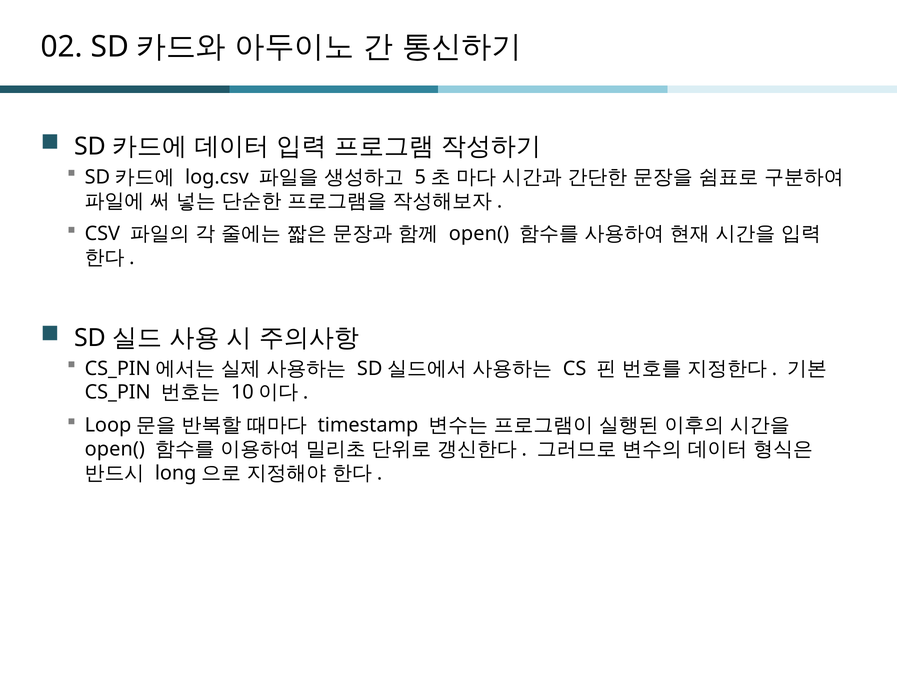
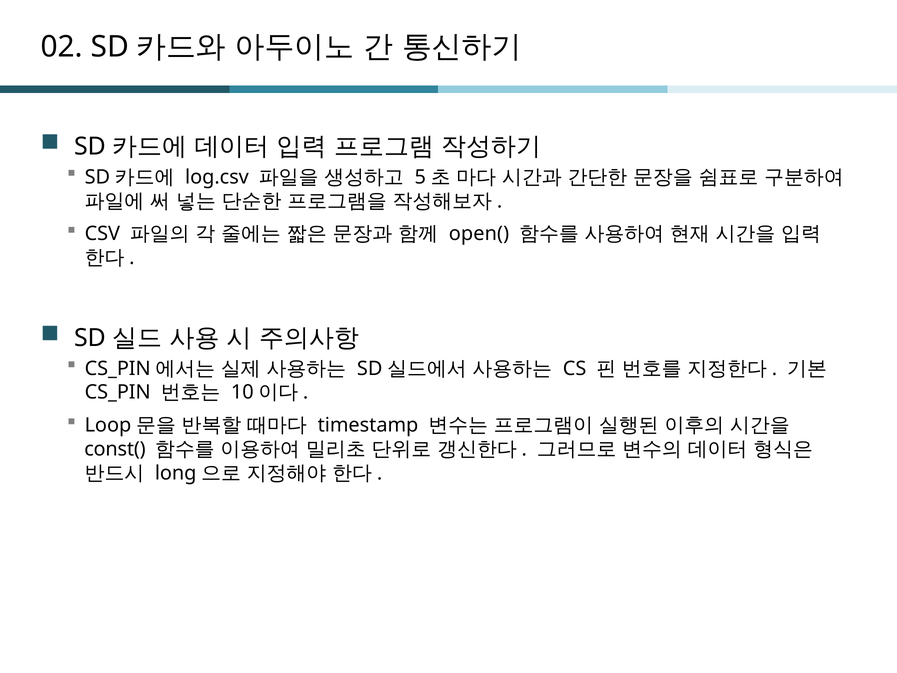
open( at (115, 449): open( -> const(
